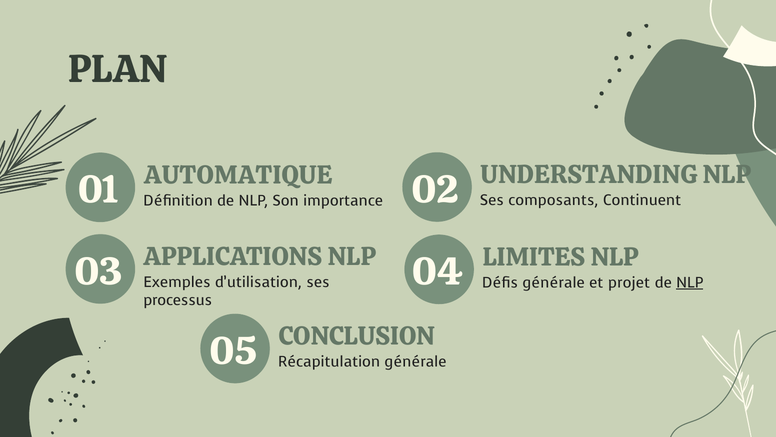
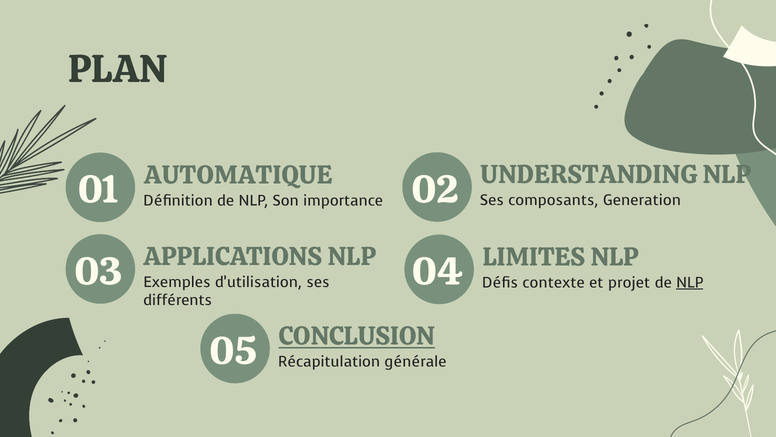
Continuent: Continuent -> Generation
Défis générale: générale -> contexte
processus: processus -> différents
CONCLUSION underline: none -> present
